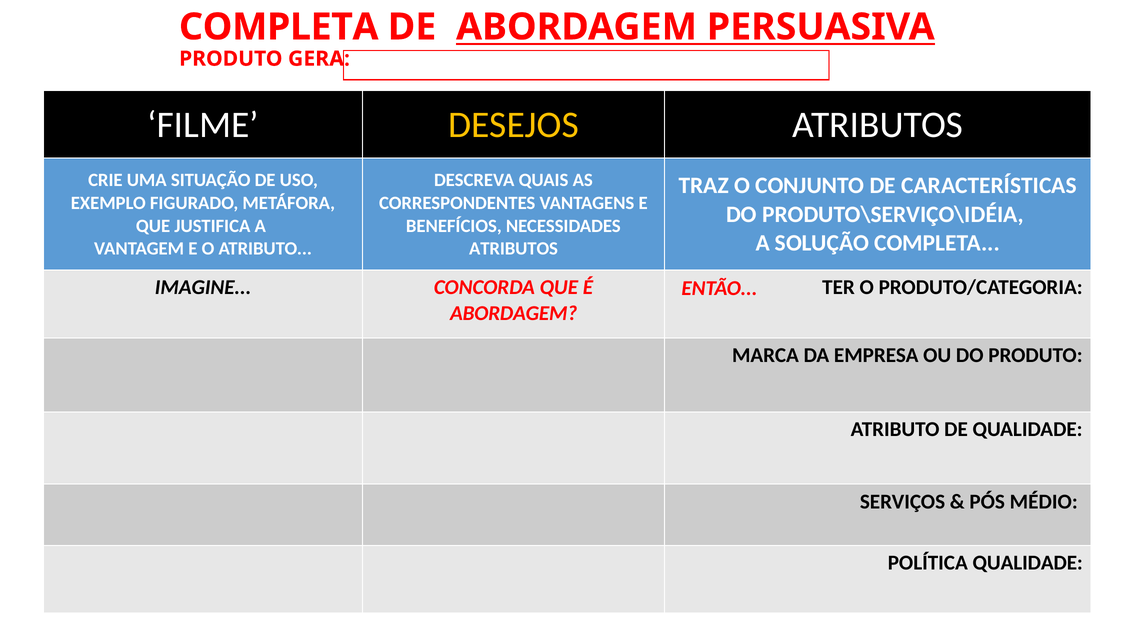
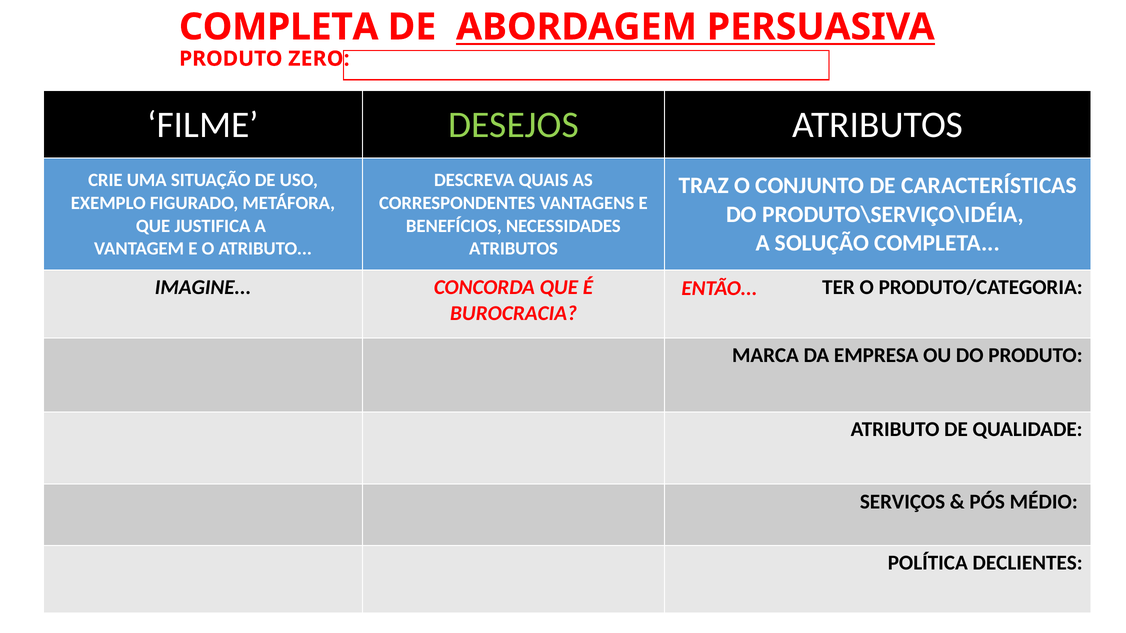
GERA: GERA -> ZERO
DESEJOS colour: yellow -> light green
ABORDAGEM at (514, 313): ABORDAGEM -> BUROCRACIA
POLÍTICA QUALIDADE: QUALIDADE -> DECLIENTES
